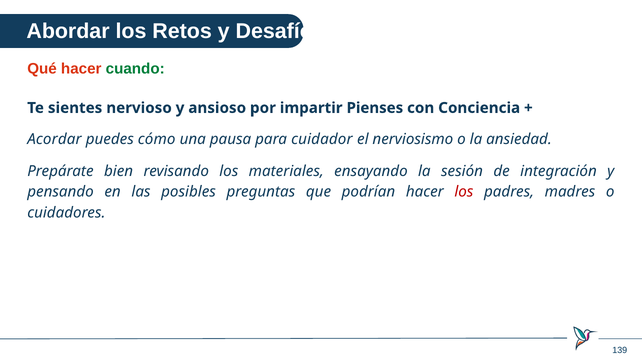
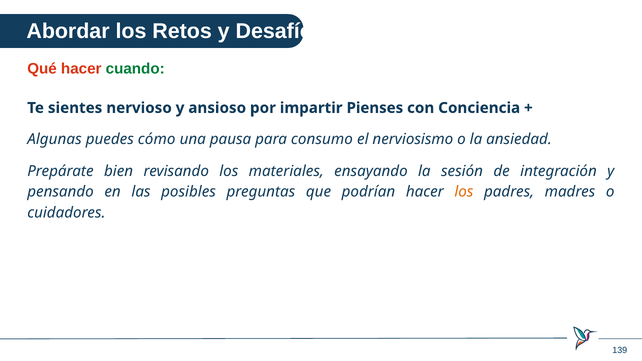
Acordar: Acordar -> Algunas
cuidador: cuidador -> consumo
los at (464, 192) colour: red -> orange
